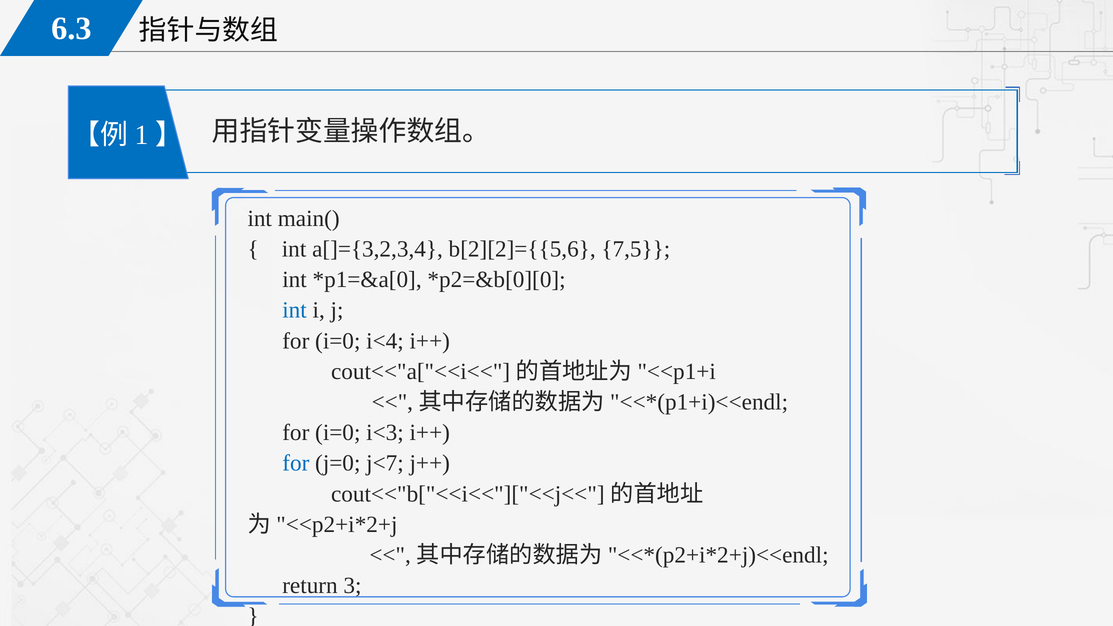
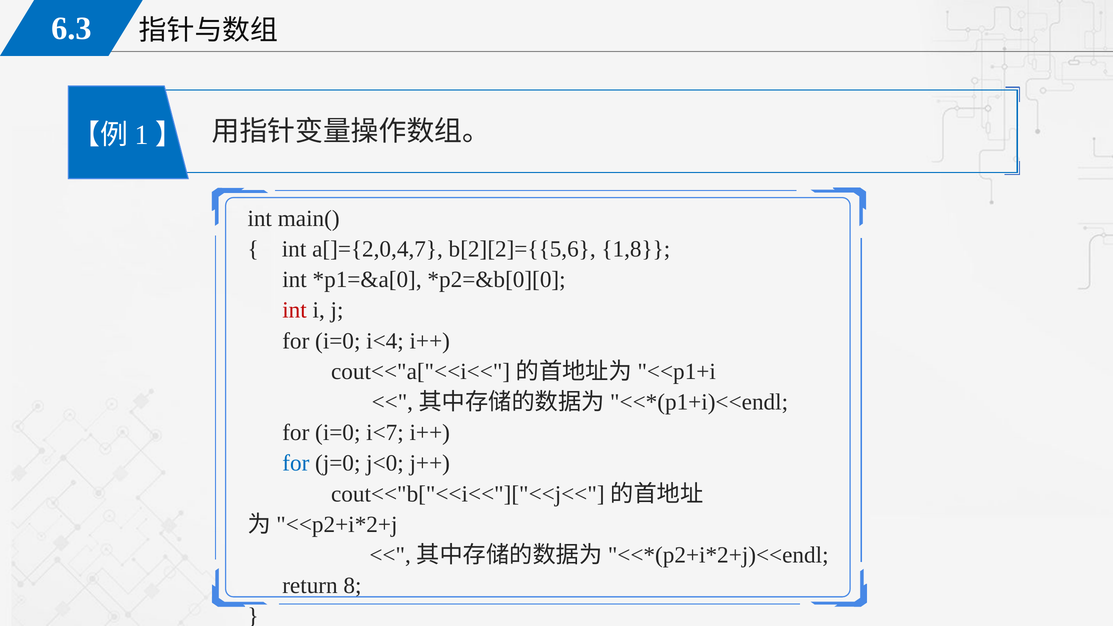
a[]={3,2,3,4: a[]={3,2,3,4 -> a[]={2,0,4,7
7,5: 7,5 -> 1,8
int at (295, 310) colour: blue -> red
i<3: i<3 -> i<7
j<7: j<7 -> j<0
3: 3 -> 8
